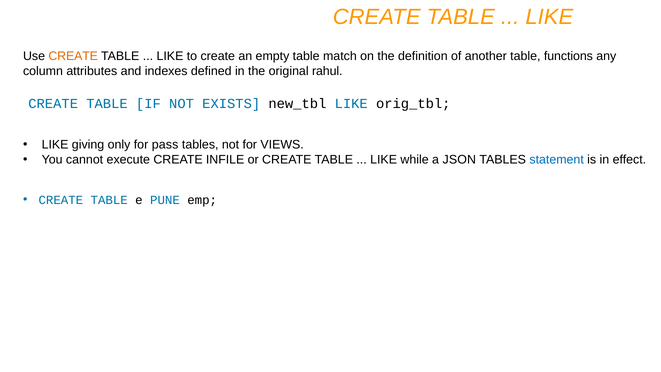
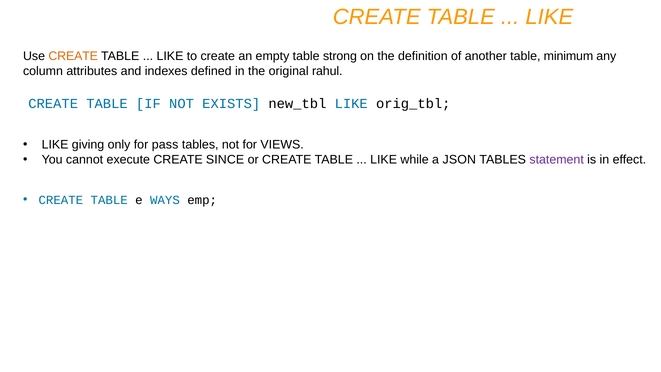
match: match -> strong
functions: functions -> minimum
INFILE: INFILE -> SINCE
statement colour: blue -> purple
PUNE: PUNE -> WAYS
